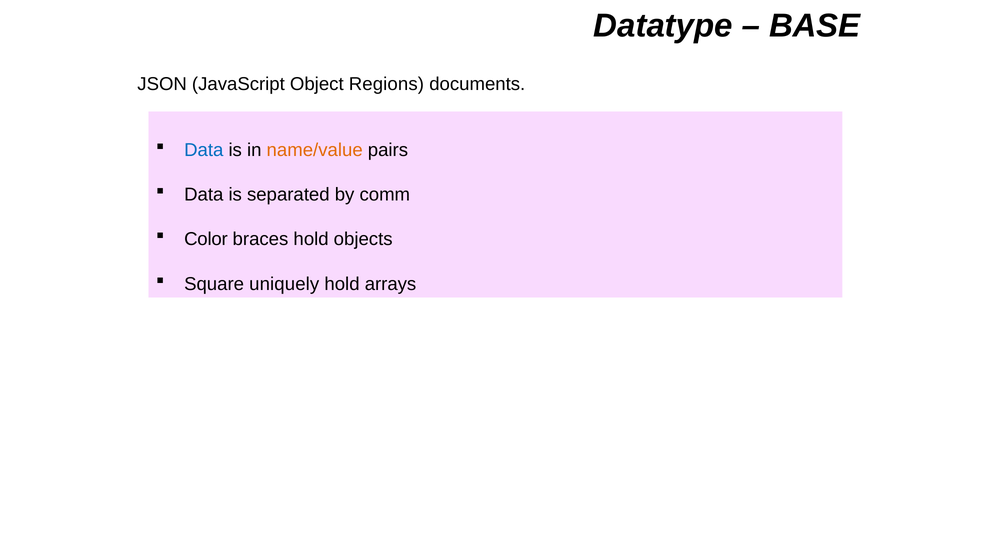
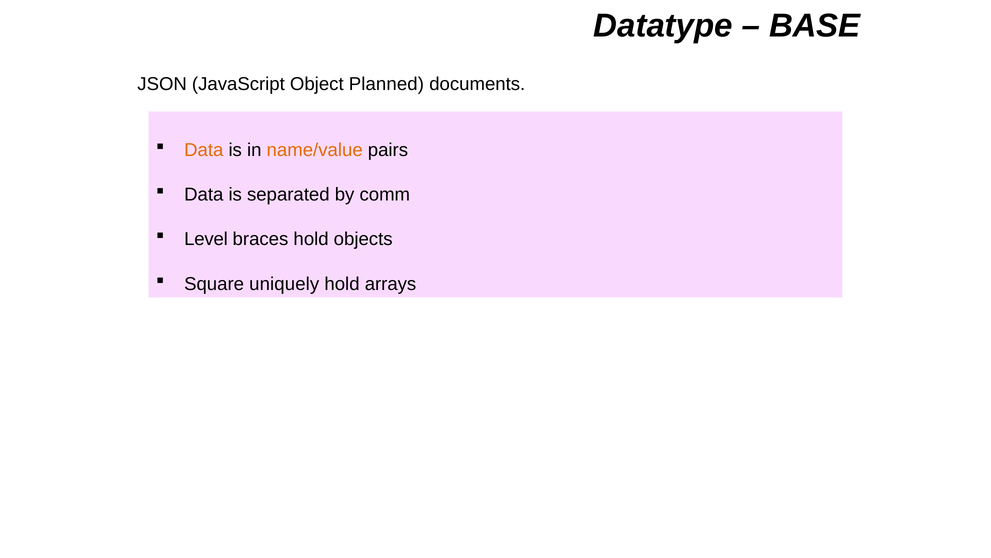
Regions: Regions -> Planned
Data at (204, 150) colour: blue -> orange
Color: Color -> Level
